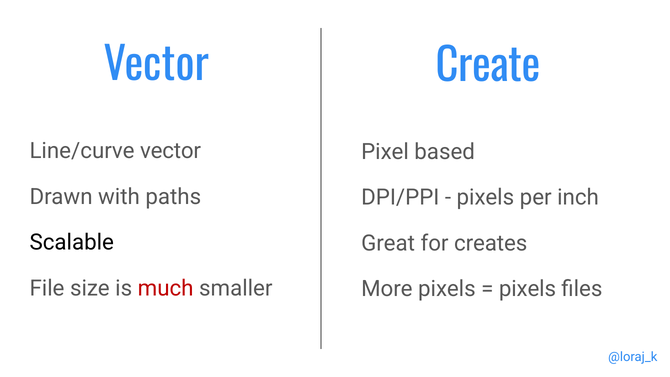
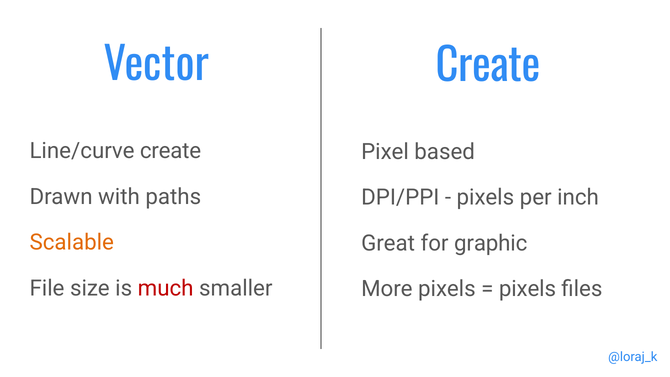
Line/curve vector: vector -> create
Scalable colour: black -> orange
creates: creates -> graphic
